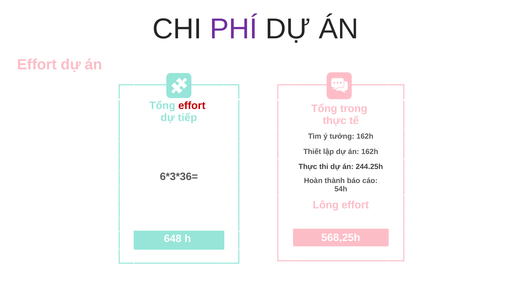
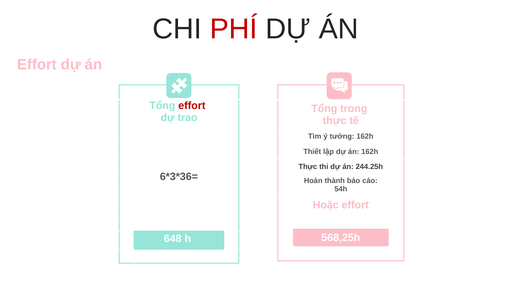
PHÍ colour: purple -> red
tiếp: tiếp -> trao
Lông: Lông -> Hoặc
